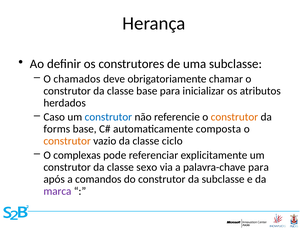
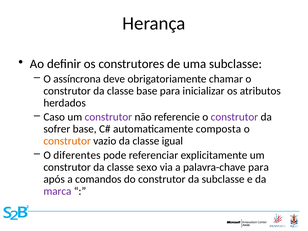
chamados: chamados -> assíncrona
construtor at (108, 117) colour: blue -> purple
construtor at (234, 117) colour: orange -> purple
forms: forms -> sofrer
ciclo: ciclo -> igual
complexas: complexas -> diferentes
